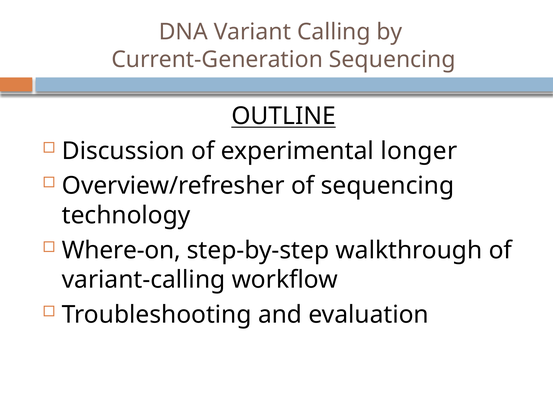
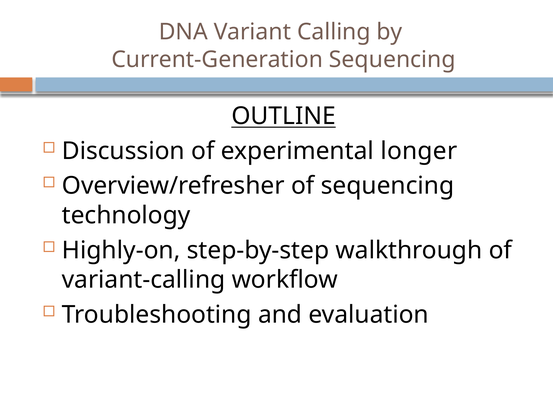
Where-on: Where-on -> Highly-on
